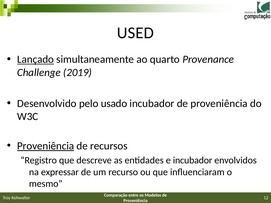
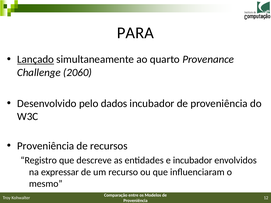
USED: USED -> PARA
2019: 2019 -> 2060
usado: usado -> dados
Proveniência at (46, 146) underline: present -> none
